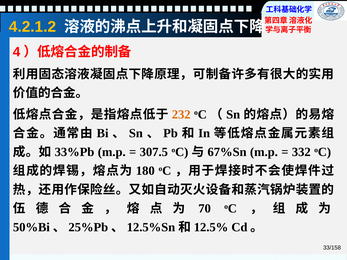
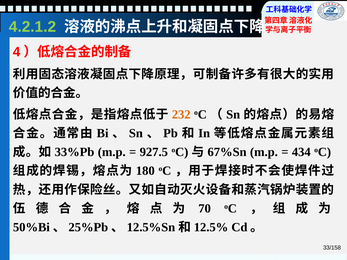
4.2.1.2 colour: yellow -> light green
307.5: 307.5 -> 927.5
332: 332 -> 434
